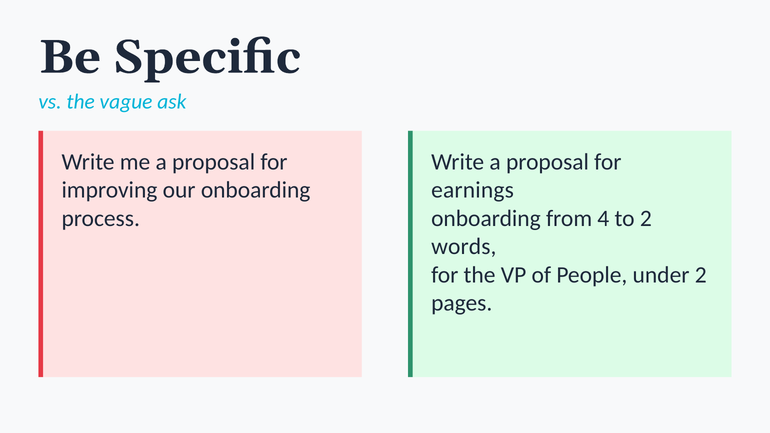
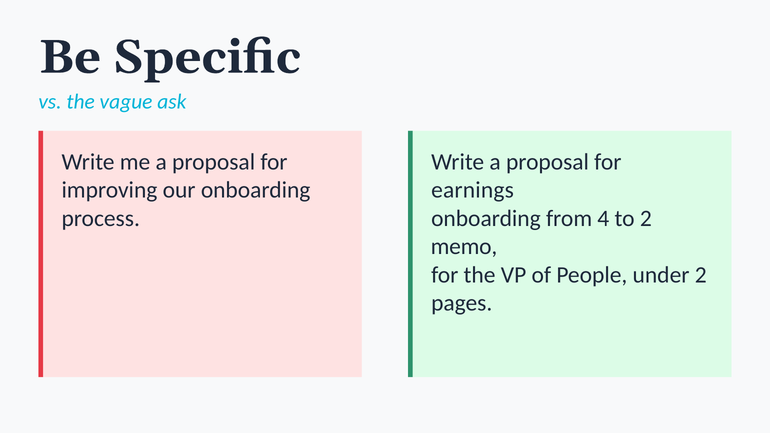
words: words -> memo
